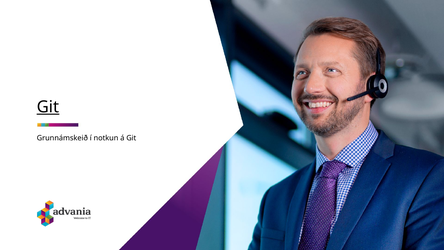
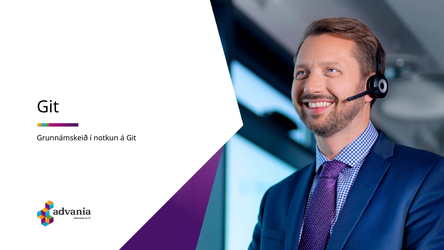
Git at (48, 107) underline: present -> none
